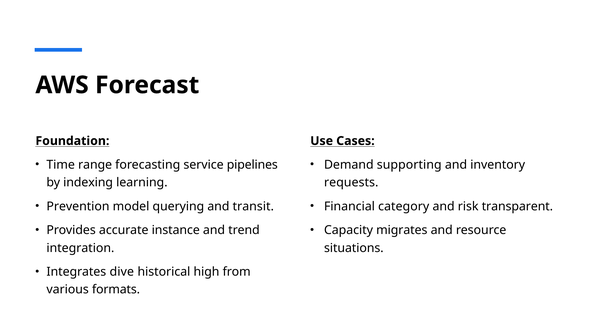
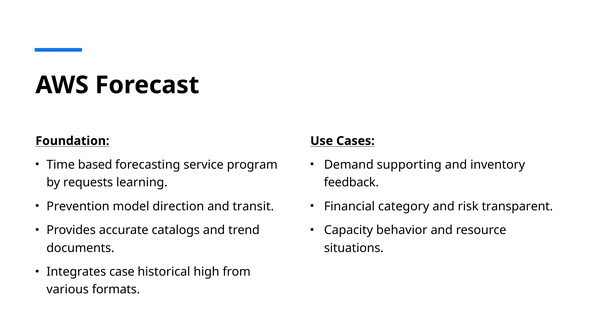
range: range -> based
pipelines: pipelines -> program
indexing: indexing -> requests
requests: requests -> feedback
querying: querying -> direction
instance: instance -> catalogs
migrates: migrates -> behavior
integration: integration -> documents
dive: dive -> case
